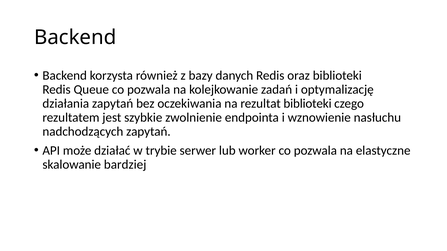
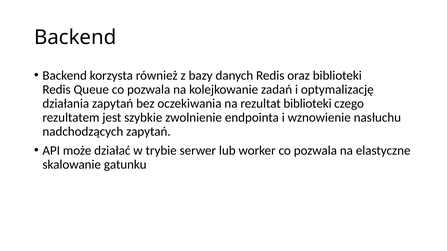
bardziej: bardziej -> gatunku
